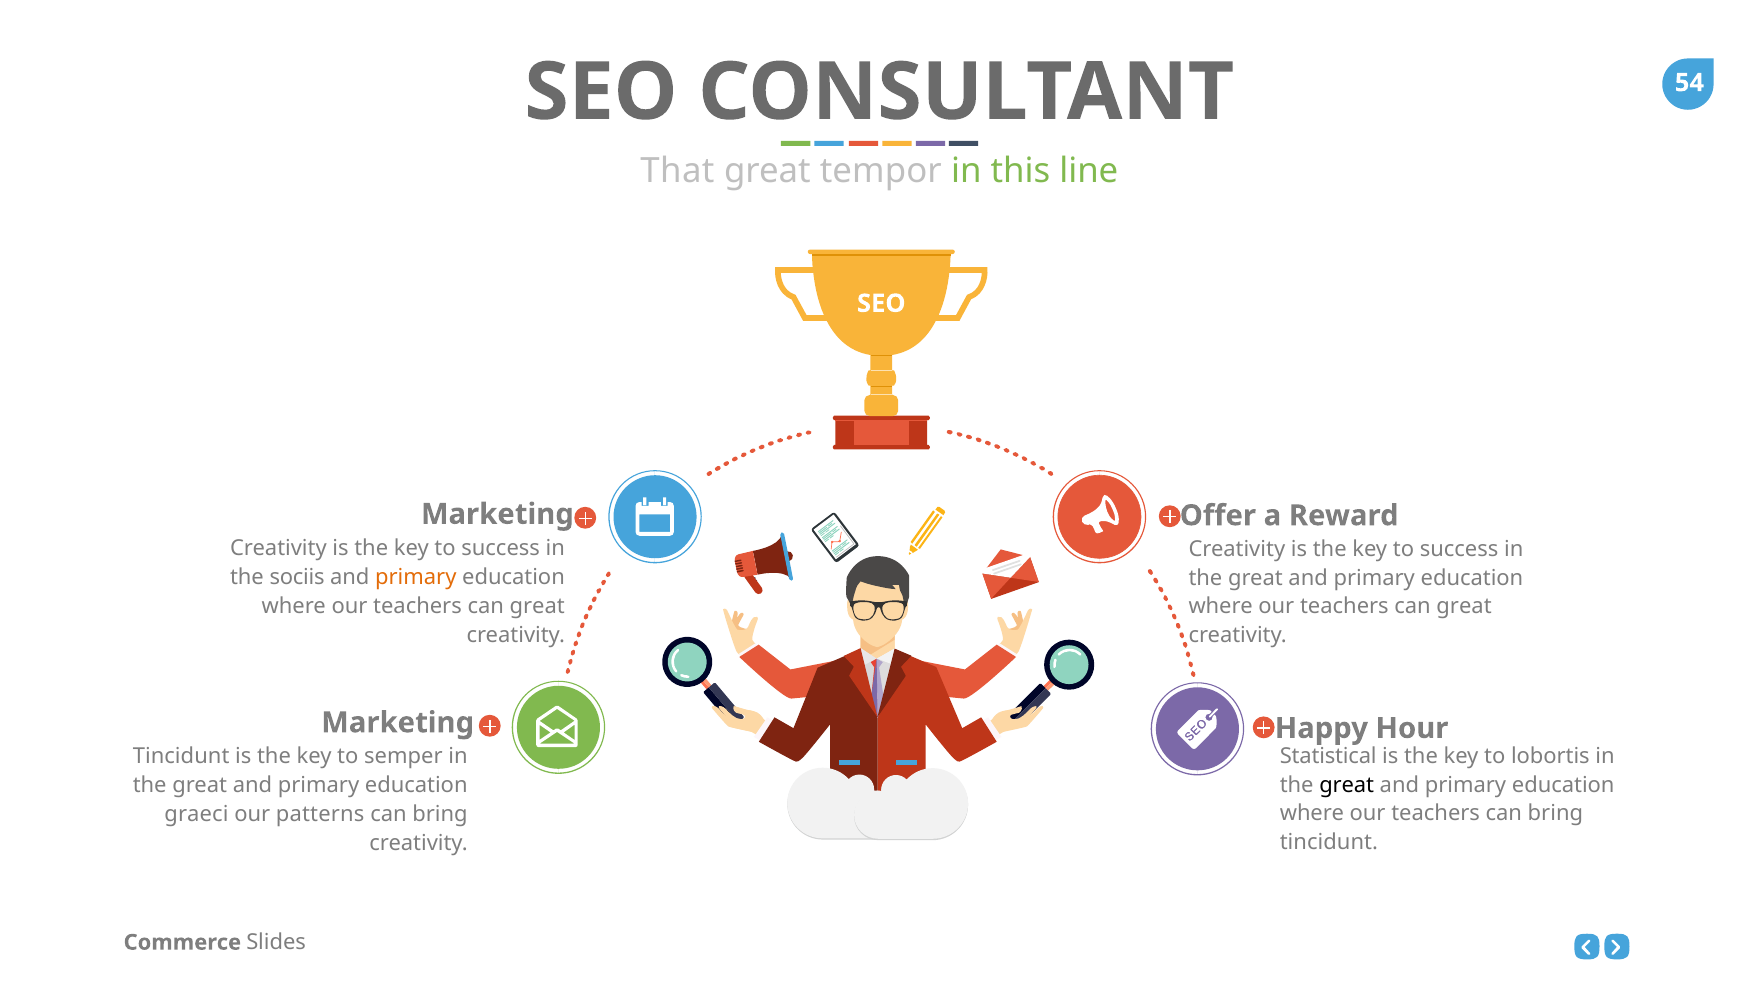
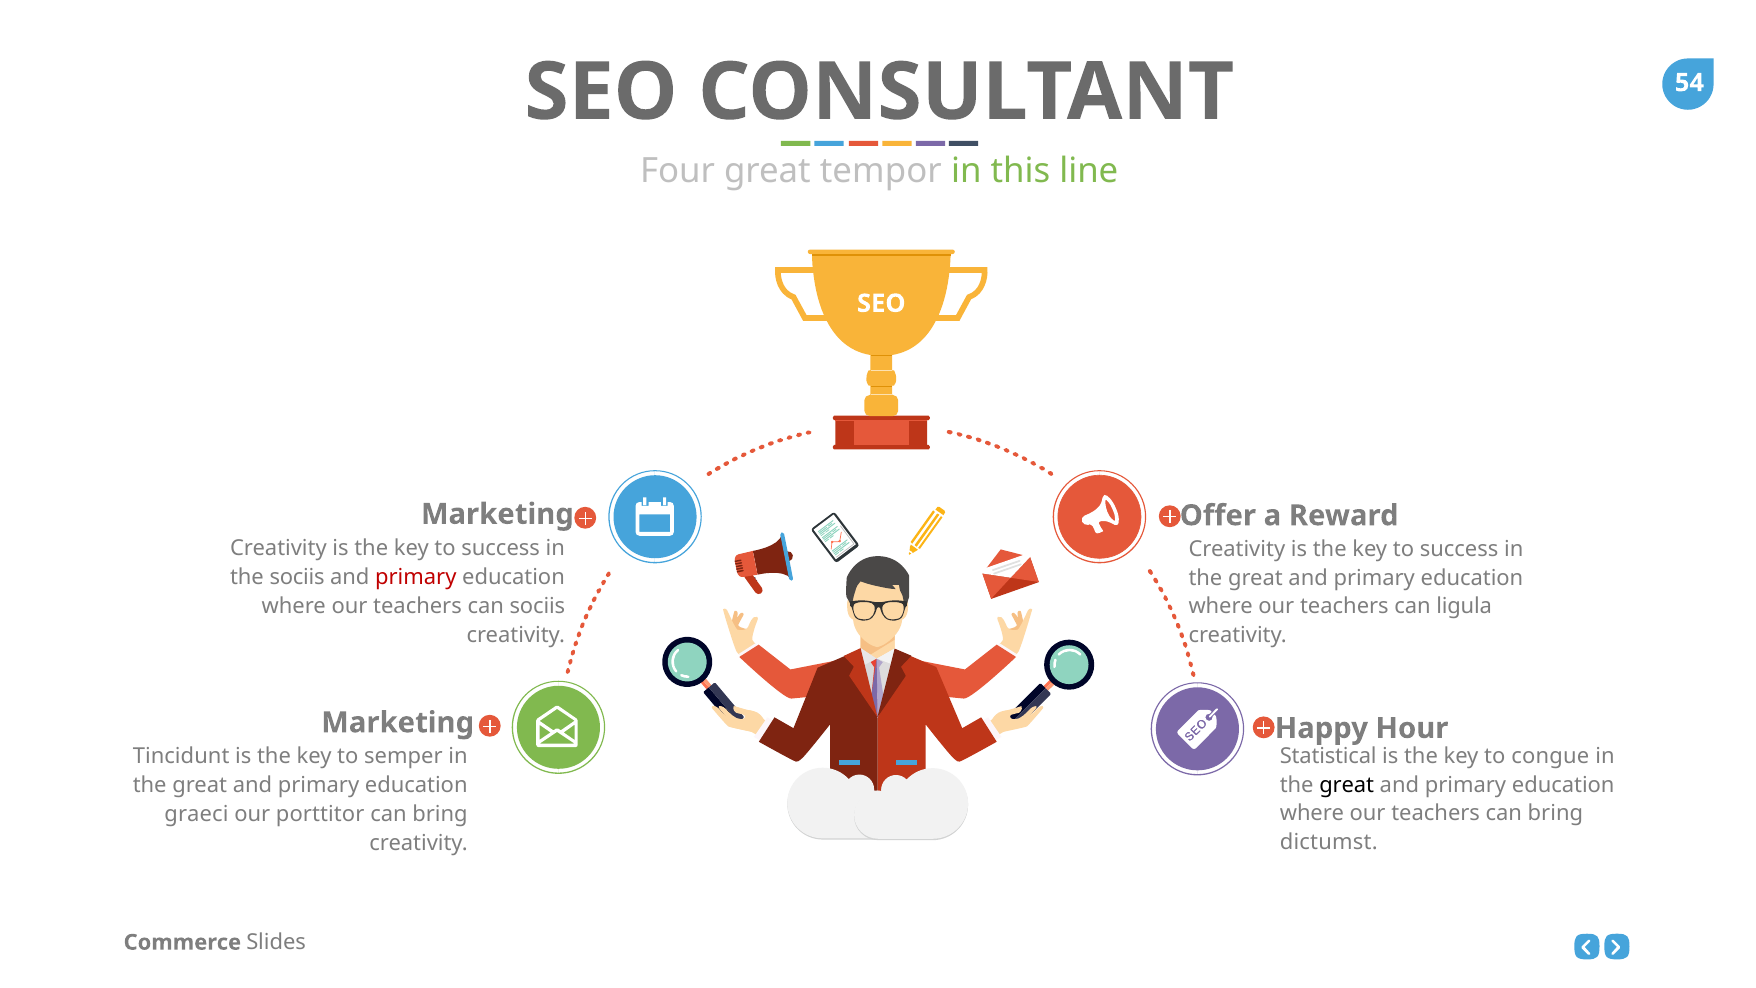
That: That -> Four
primary at (416, 577) colour: orange -> red
great at (537, 606): great -> sociis
great at (1464, 607): great -> ligula
lobortis: lobortis -> congue
patterns: patterns -> porttitor
tincidunt at (1329, 843): tincidunt -> dictumst
